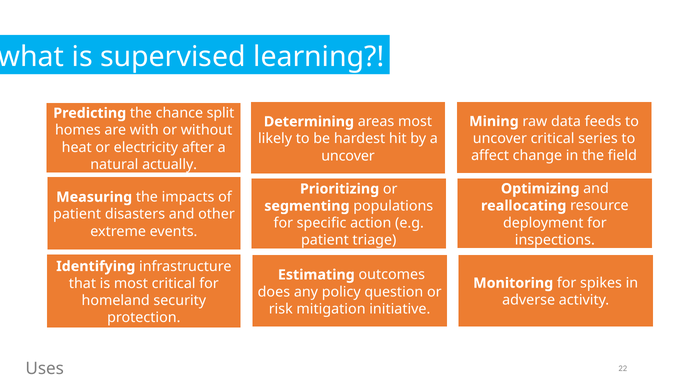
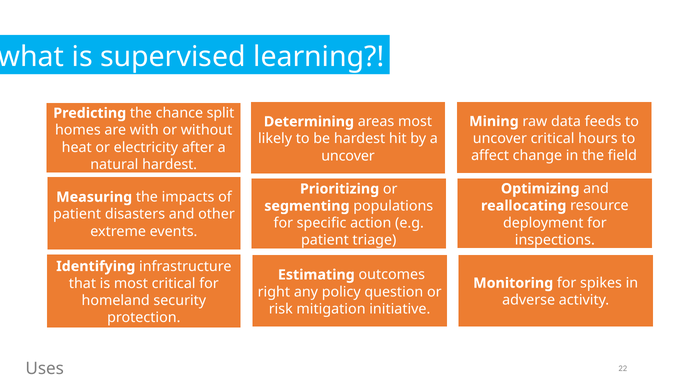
series: series -> hours
natural actually: actually -> hardest
does: does -> right
